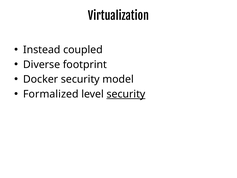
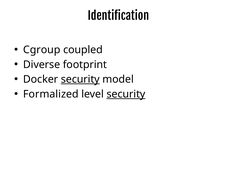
Virtualization: Virtualization -> Identification
Instead: Instead -> Cgroup
security at (80, 79) underline: none -> present
